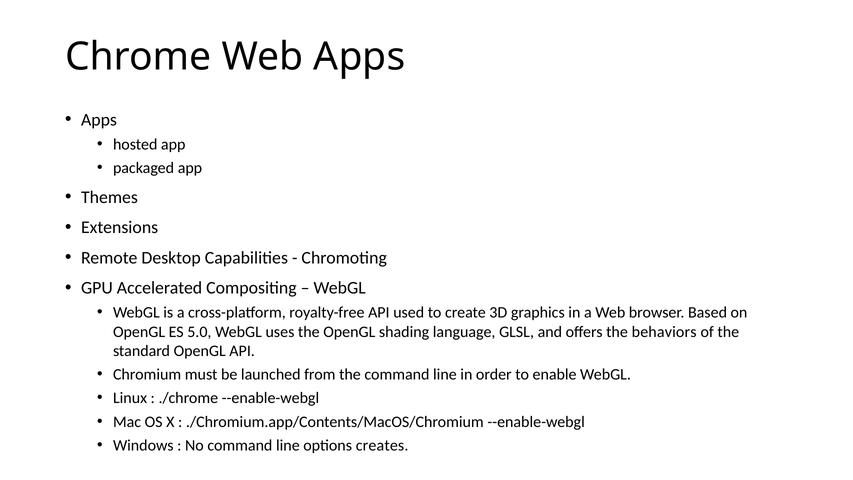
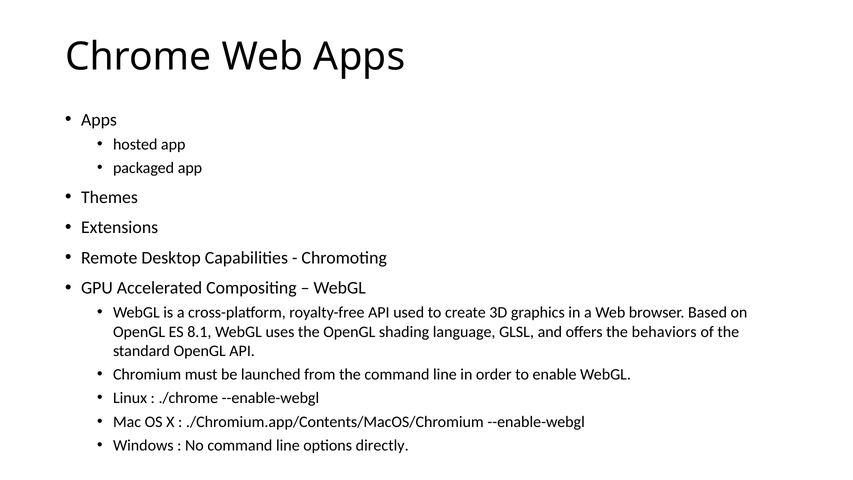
5.0: 5.0 -> 8.1
creates: creates -> directly
